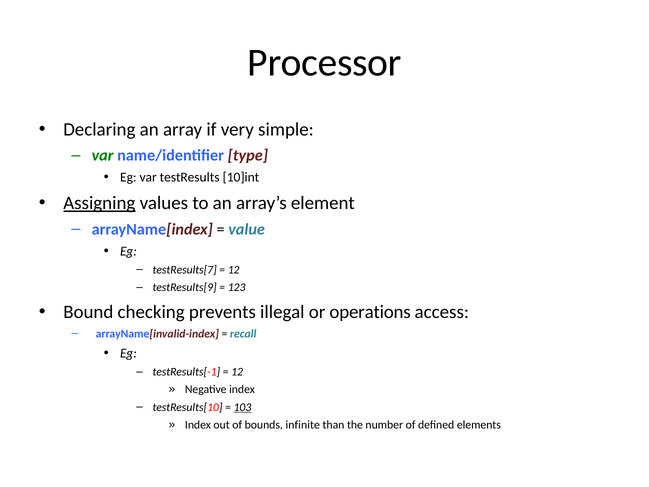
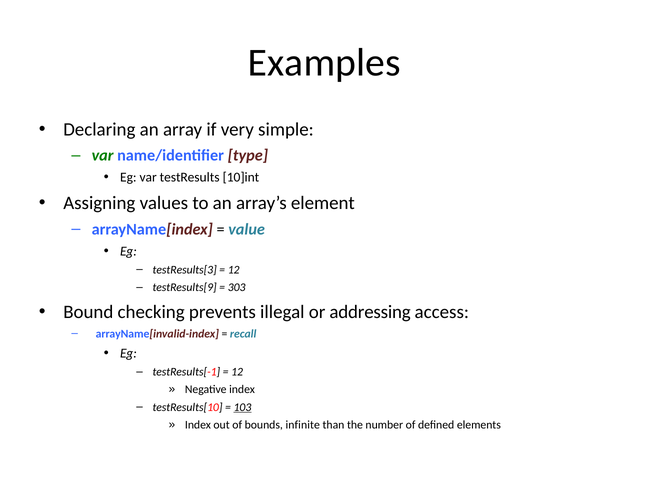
Processor: Processor -> Examples
Assigning underline: present -> none
testResults[7: testResults[7 -> testResults[3
123: 123 -> 303
operations: operations -> addressing
